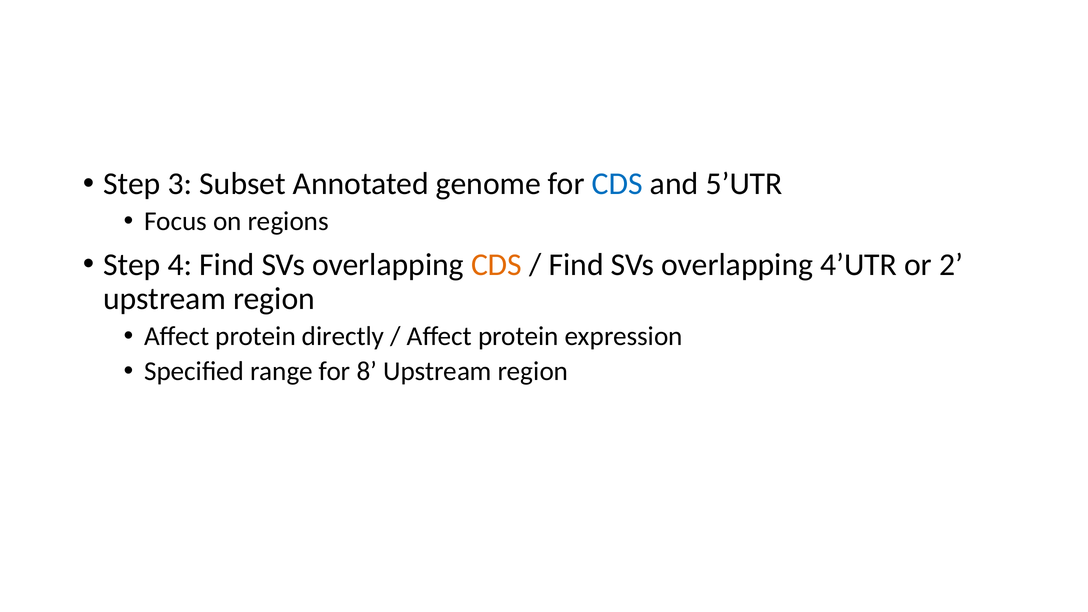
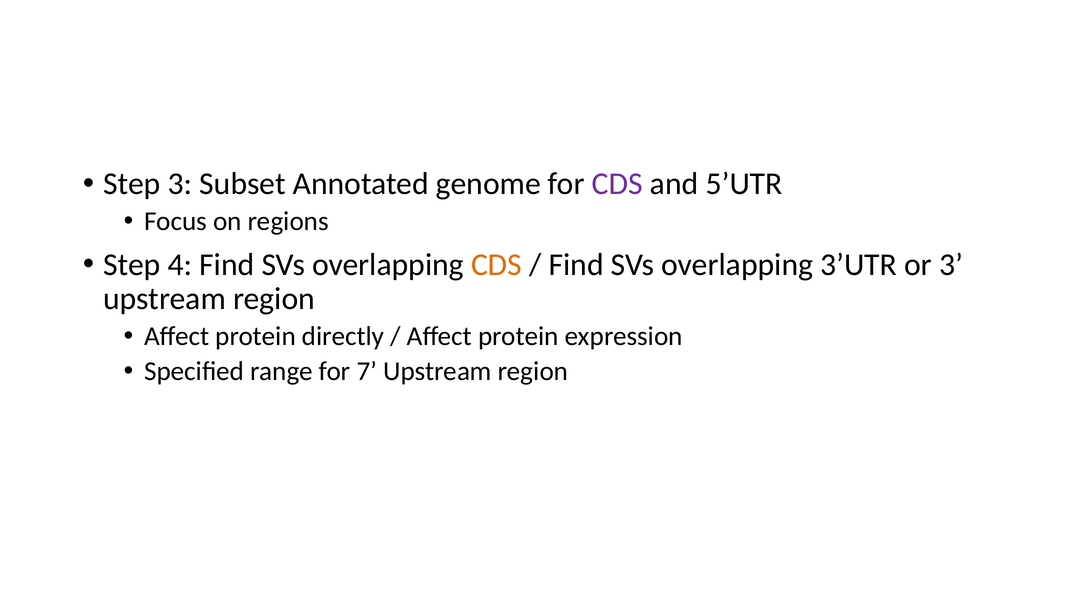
CDS at (617, 184) colour: blue -> purple
4’UTR: 4’UTR -> 3’UTR
or 2: 2 -> 3
8: 8 -> 7
